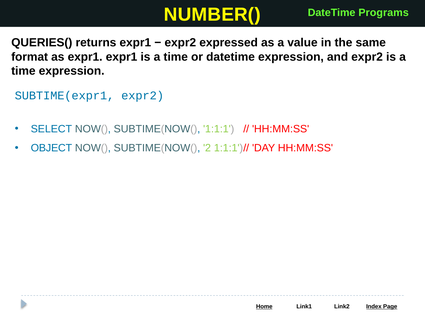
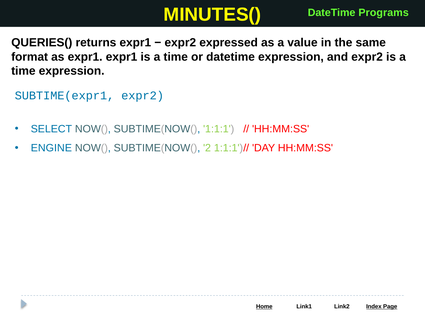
NUMBER(: NUMBER( -> MINUTES(
OBJECT: OBJECT -> ENGINE
